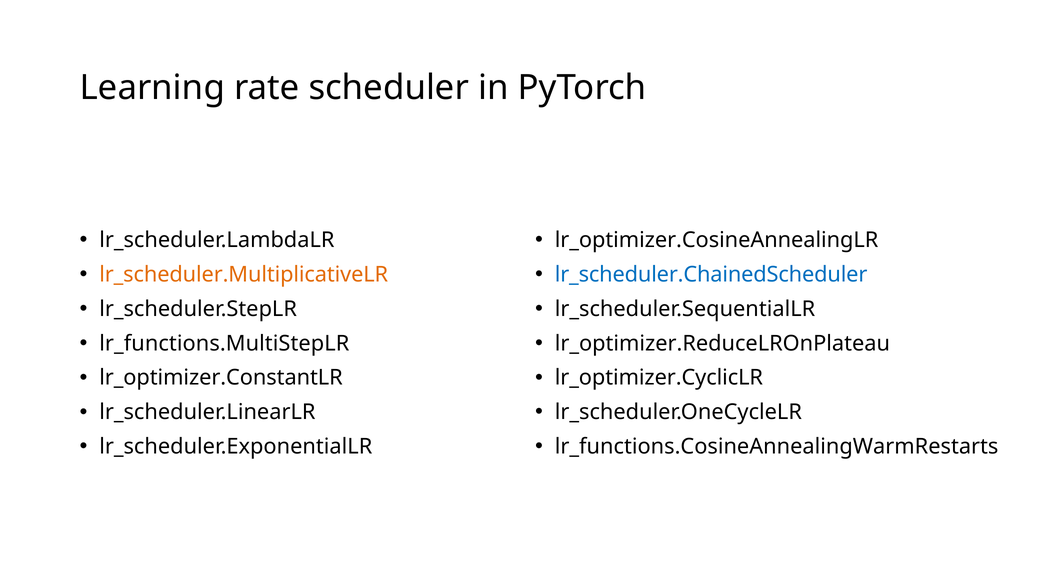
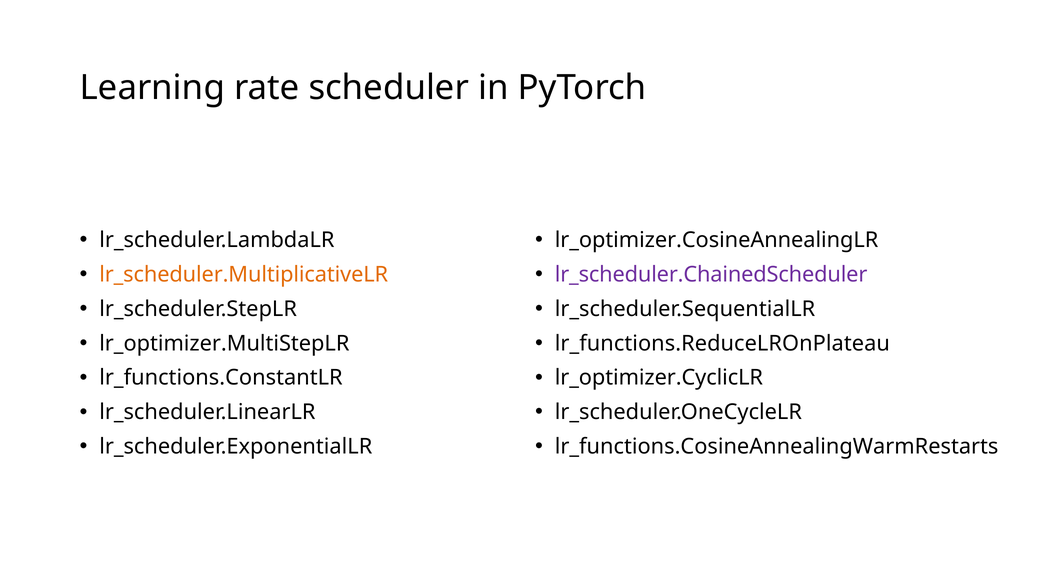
lr_scheduler.ChainedScheduler colour: blue -> purple
lr_functions.MultiStepLR: lr_functions.MultiStepLR -> lr_optimizer.MultiStepLR
lr_optimizer.ReduceLROnPlateau: lr_optimizer.ReduceLROnPlateau -> lr_functions.ReduceLROnPlateau
lr_optimizer.ConstantLR: lr_optimizer.ConstantLR -> lr_functions.ConstantLR
